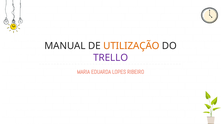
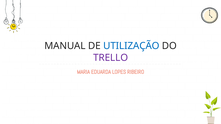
UTILIZAÇÃO colour: orange -> blue
